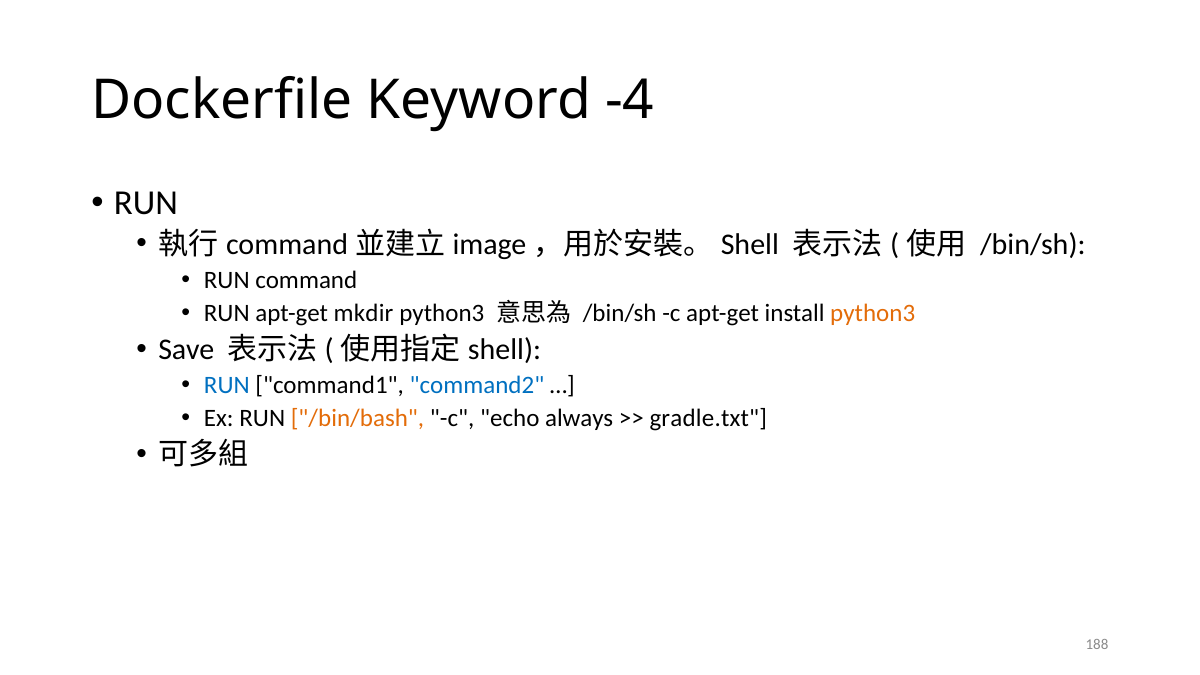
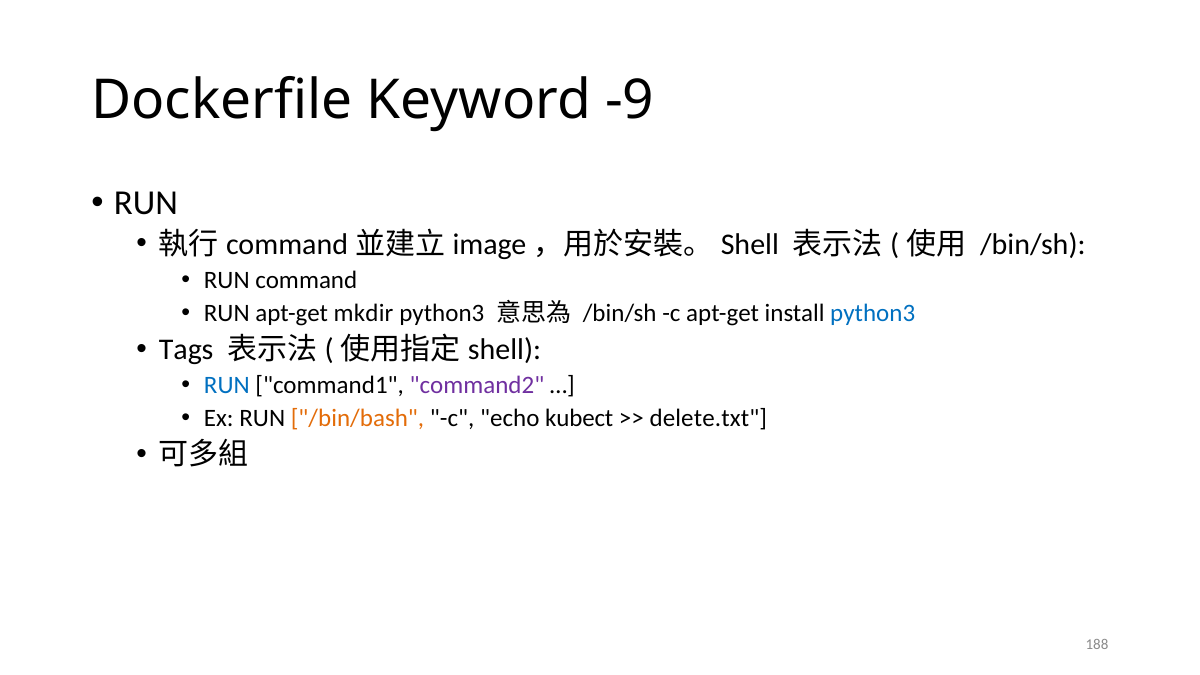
-4: -4 -> -9
python3 at (873, 313) colour: orange -> blue
Save: Save -> Tags
command2 colour: blue -> purple
always: always -> kubect
gradle.txt: gradle.txt -> delete.txt
